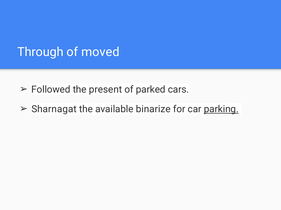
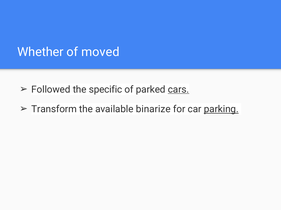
Through: Through -> Whether
present: present -> specific
cars underline: none -> present
Sharnagat: Sharnagat -> Transform
